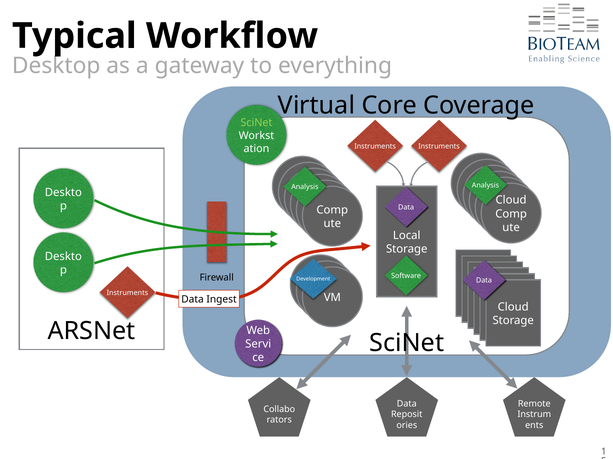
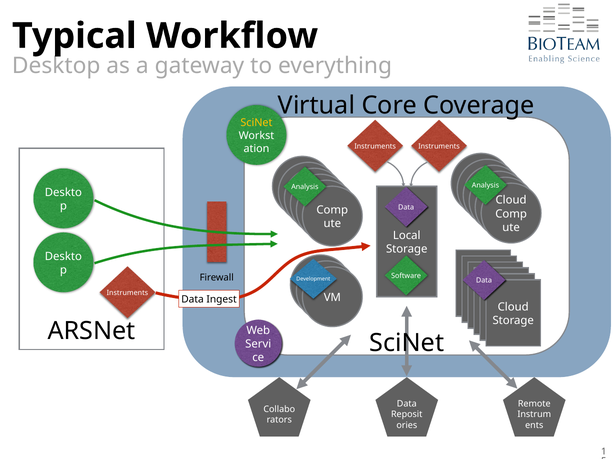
SciNet at (256, 123) colour: light green -> yellow
